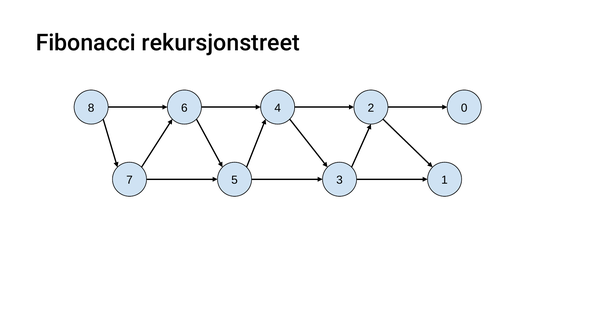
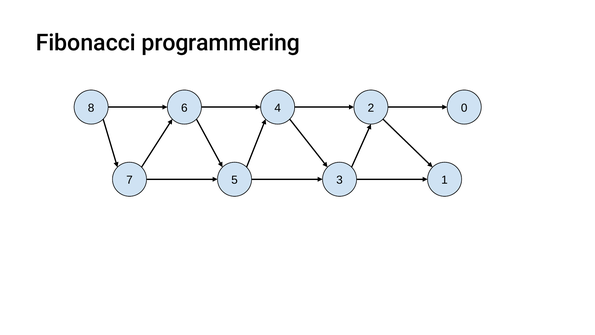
rekursjonstreet: rekursjonstreet -> programmering
